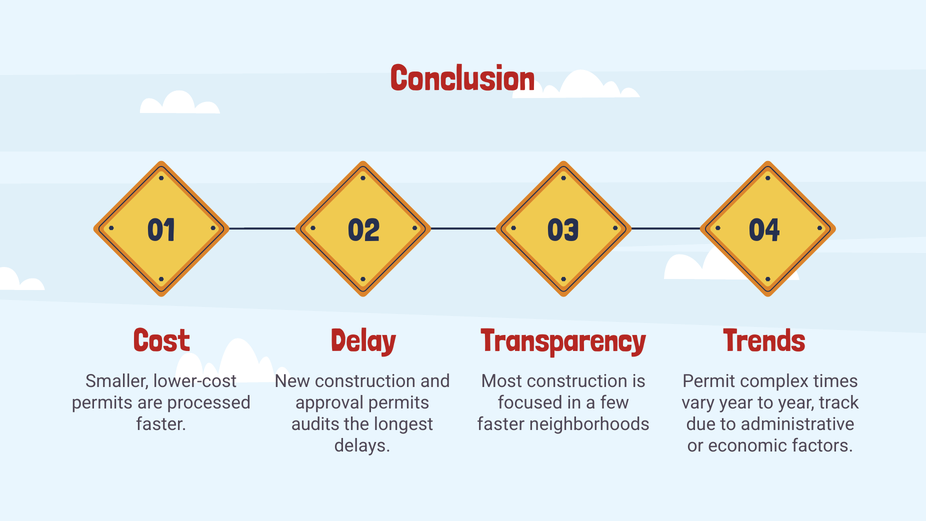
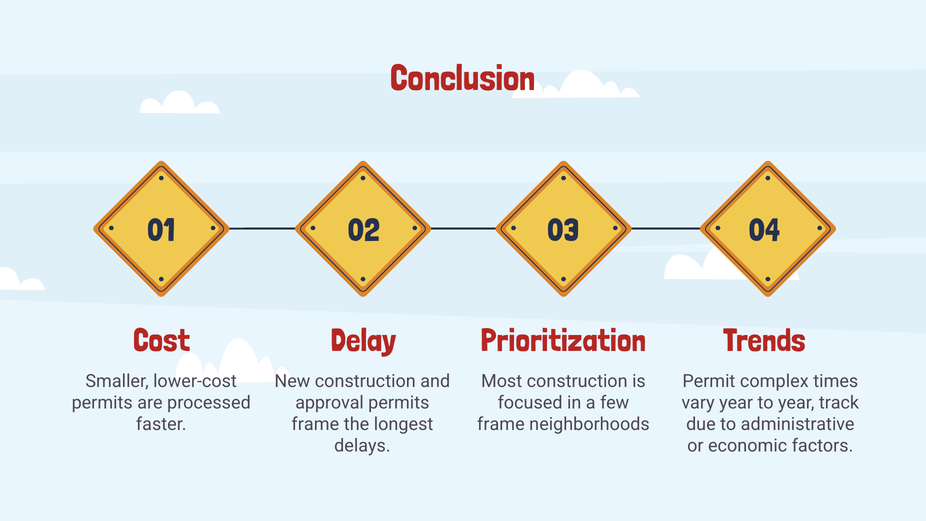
Transparency: Transparency -> Prioritization
audits at (315, 424): audits -> frame
faster at (501, 424): faster -> frame
